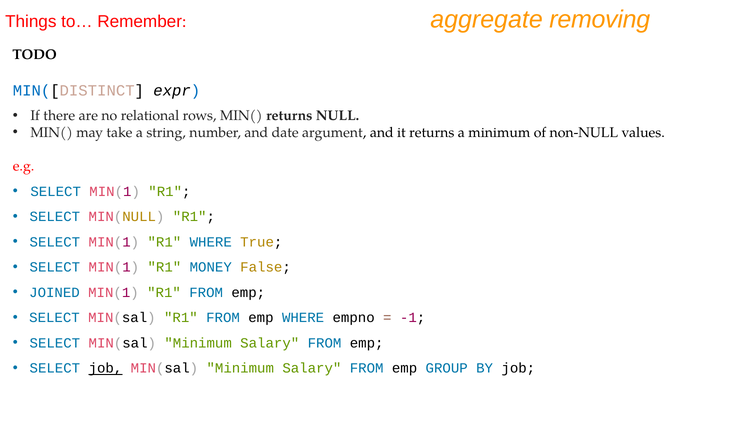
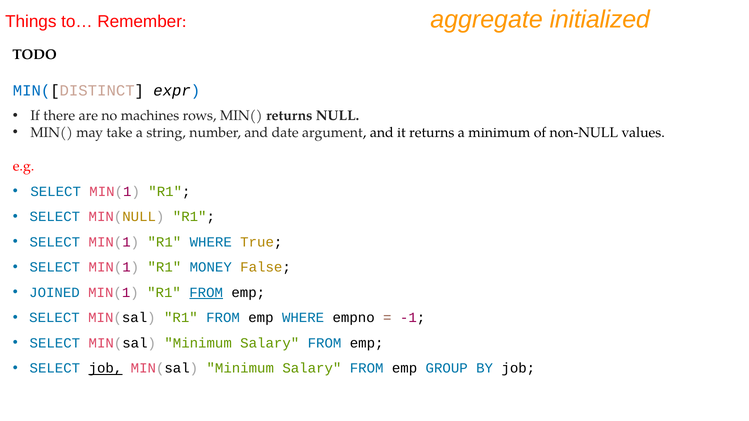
removing: removing -> initialized
relational: relational -> machines
FROM at (206, 293) underline: none -> present
